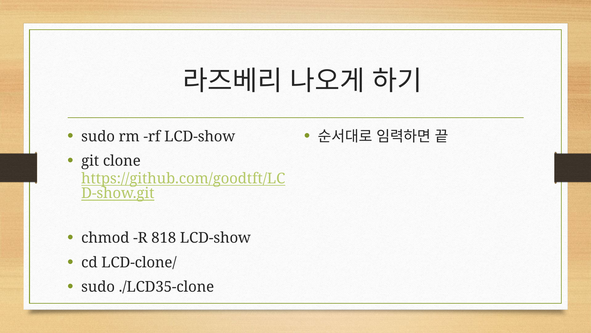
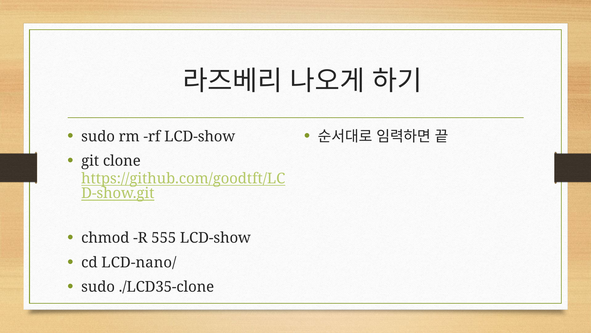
818: 818 -> 555
LCD-clone/: LCD-clone/ -> LCD-nano/
